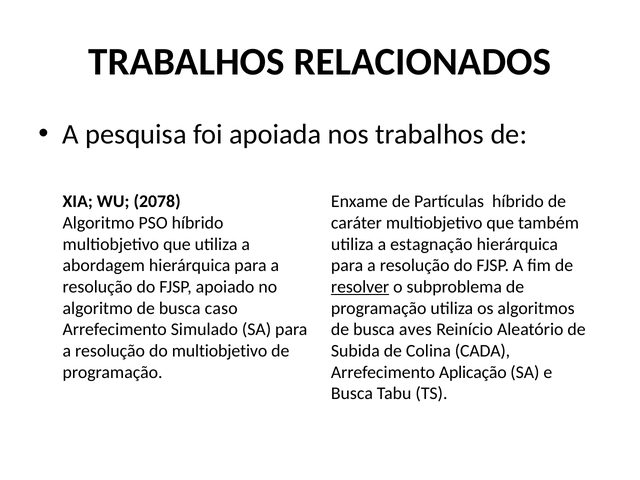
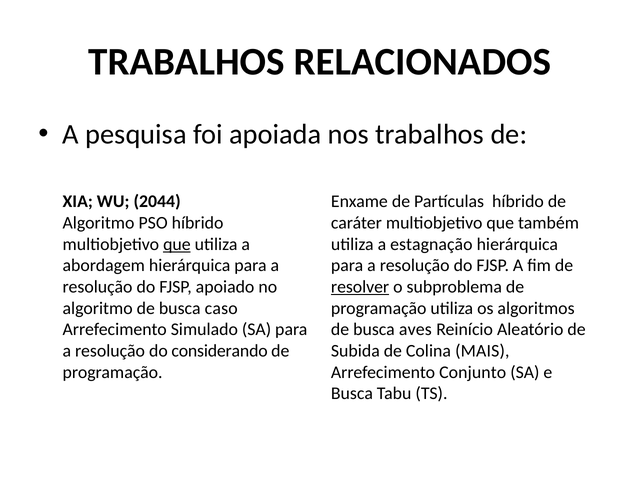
2078: 2078 -> 2044
que at (177, 244) underline: none -> present
do multiobjetivo: multiobjetivo -> considerando
CADA: CADA -> MAIS
Aplicação: Aplicação -> Conjunto
